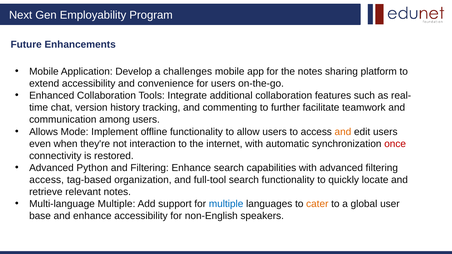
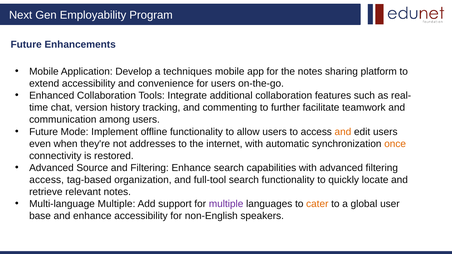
challenges: challenges -> techniques
Allows at (44, 132): Allows -> Future
interaction: interaction -> addresses
once colour: red -> orange
Python: Python -> Source
multiple at (226, 204) colour: blue -> purple
